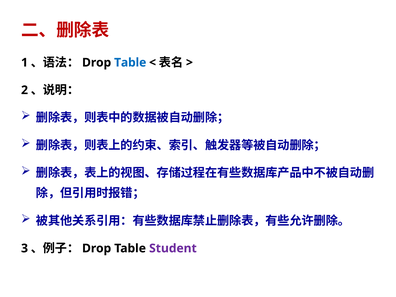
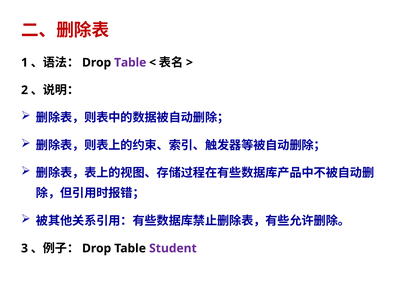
Table at (130, 63) colour: blue -> purple
